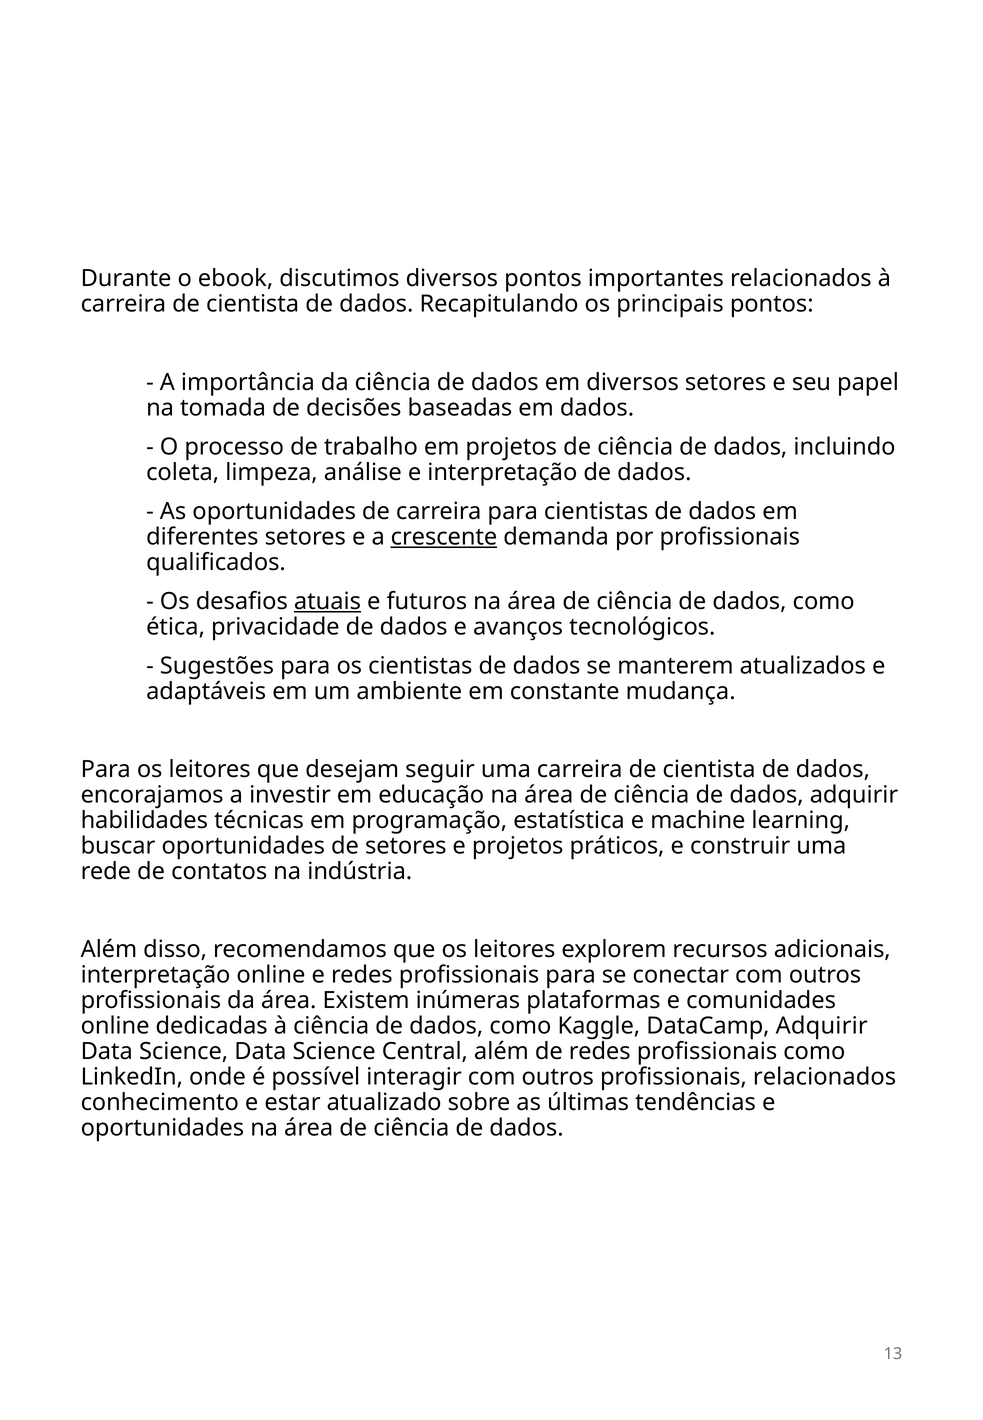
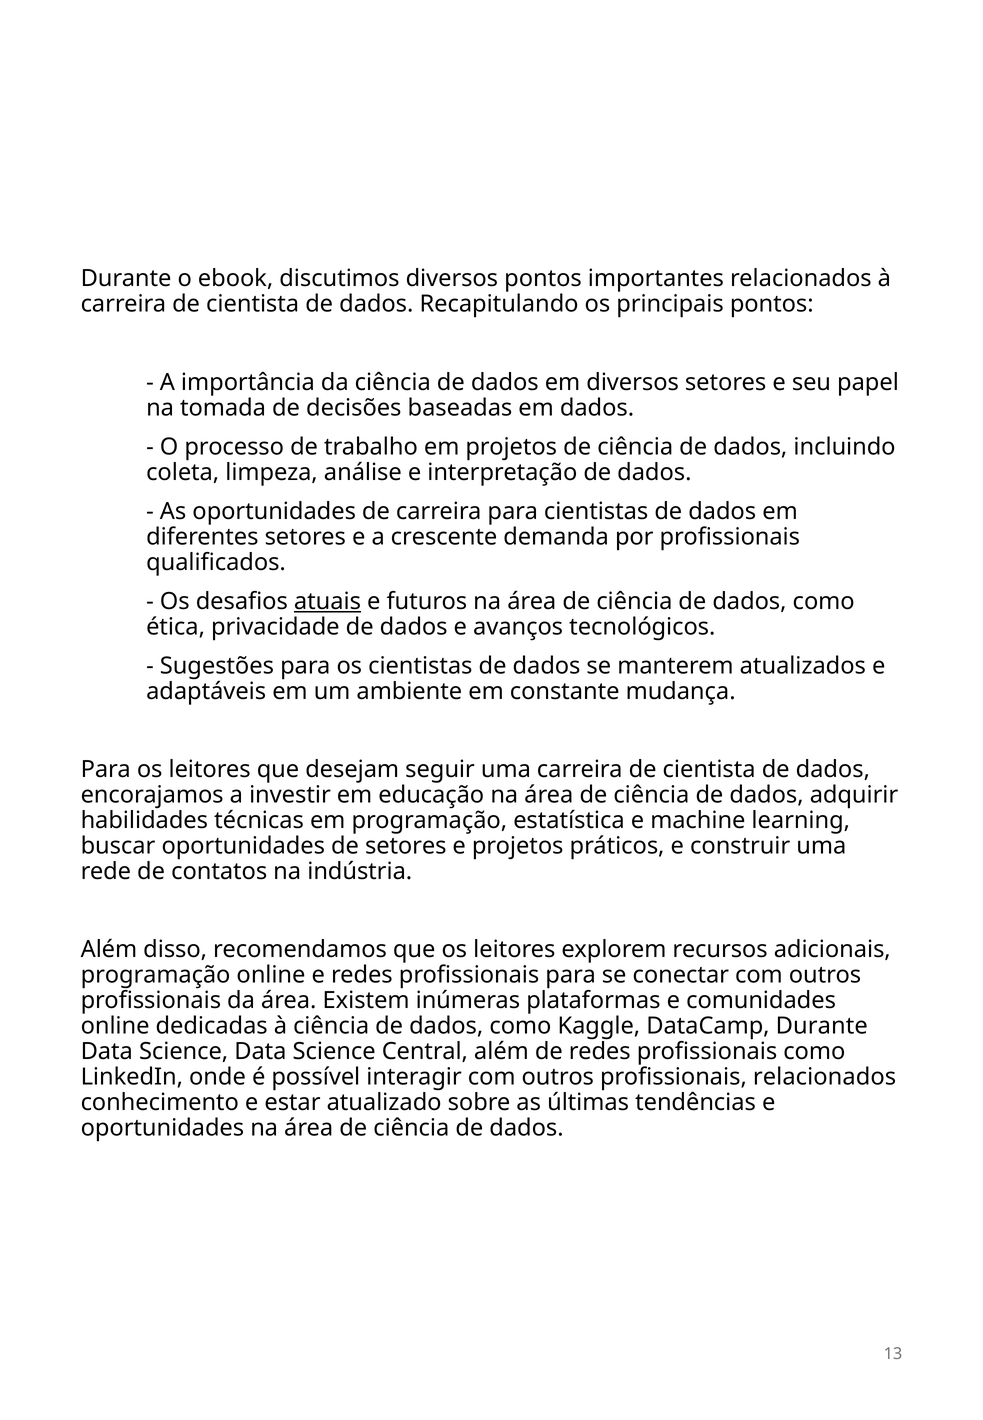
crescente underline: present -> none
interpretação at (156, 975): interpretação -> programação
DataCamp Adquirir: Adquirir -> Durante
